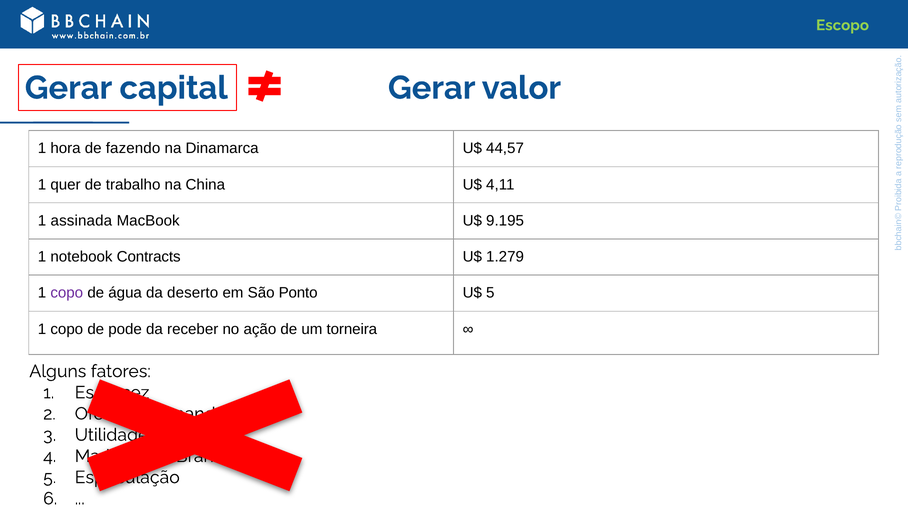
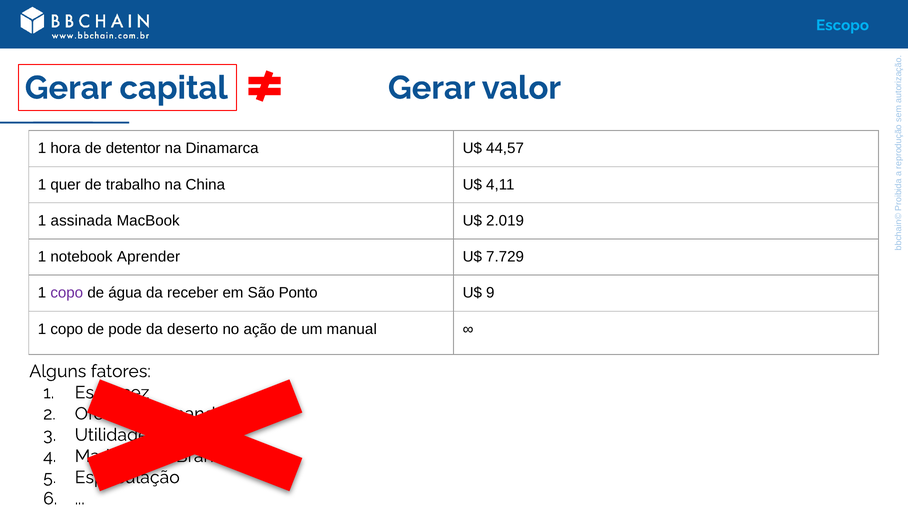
Escopo colour: light green -> light blue
fazendo: fazendo -> detentor
9.195: 9.195 -> 2.019
Contracts: Contracts -> Aprender
1.279: 1.279 -> 7.729
deserto: deserto -> receber
U$ 5: 5 -> 9
receber: receber -> deserto
torneira: torneira -> manual
